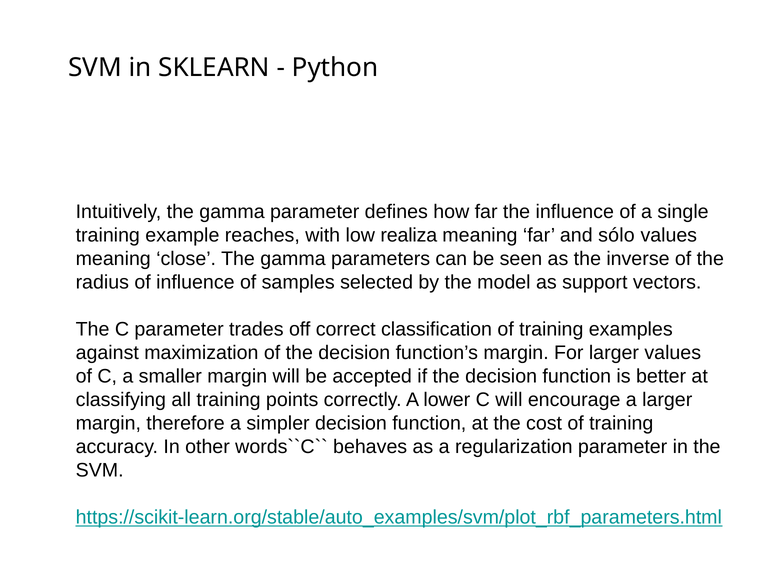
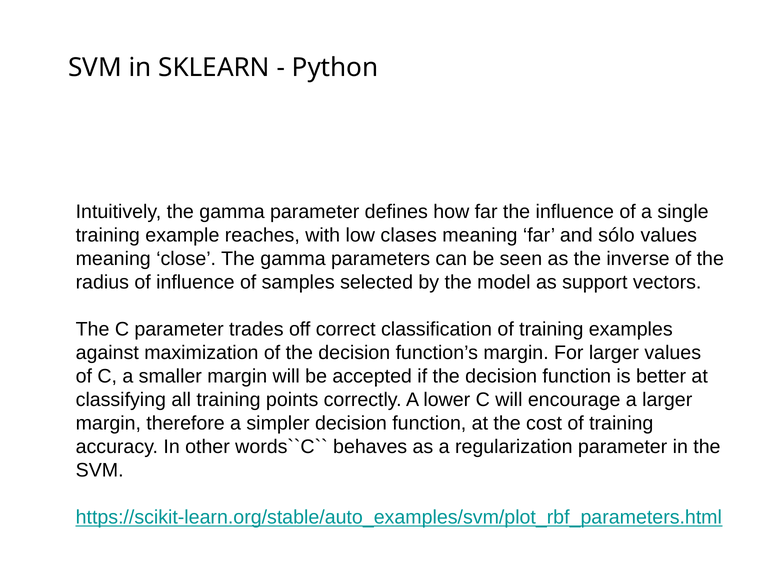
realiza: realiza -> clases
